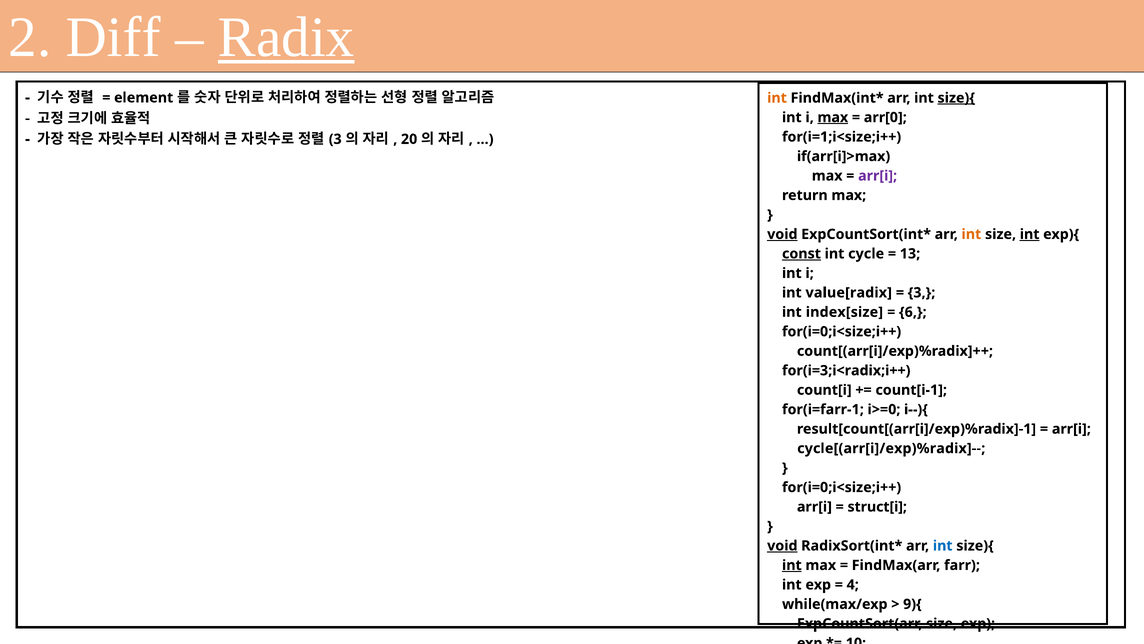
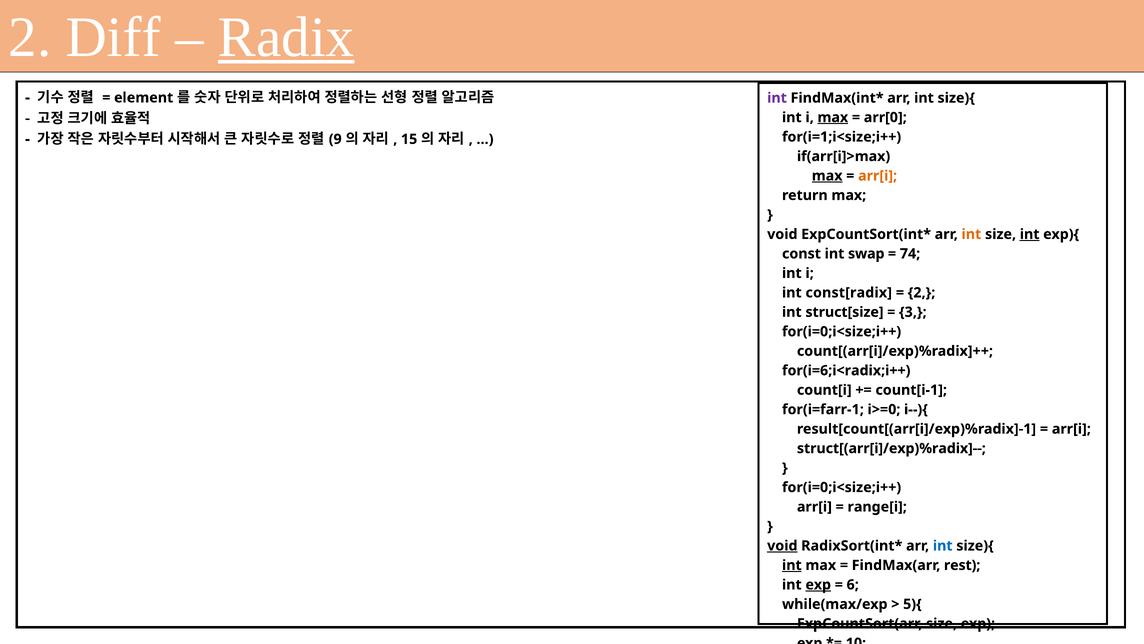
int at (777, 98) colour: orange -> purple
size){ at (956, 98) underline: present -> none
3 at (335, 139): 3 -> 9
20: 20 -> 15
max at (827, 176) underline: none -> present
arr[i at (878, 176) colour: purple -> orange
void at (782, 234) underline: present -> none
const underline: present -> none
cycle: cycle -> swap
13: 13 -> 74
value[radix: value[radix -> const[radix
3 at (922, 292): 3 -> 2
index[size: index[size -> struct[size
6: 6 -> 3
for(i=3;i<radix;i++: for(i=3;i<radix;i++ -> for(i=6;i<radix;i++
cycle[(arr[i]/exp)%radix]--: cycle[(arr[i]/exp)%radix]-- -> struct[(arr[i]/exp)%radix]--
struct[i: struct[i -> range[i
farr: farr -> rest
exp at (818, 584) underline: none -> present
4: 4 -> 6
9){: 9){ -> 5){
